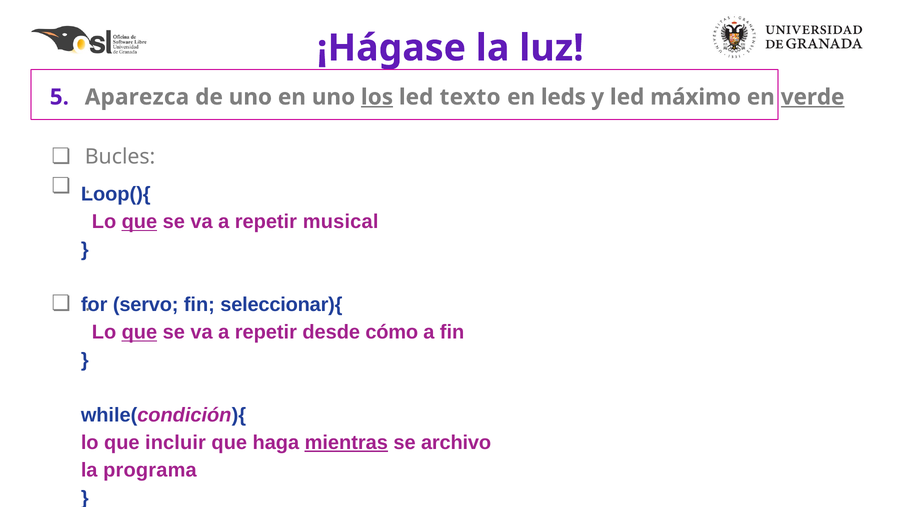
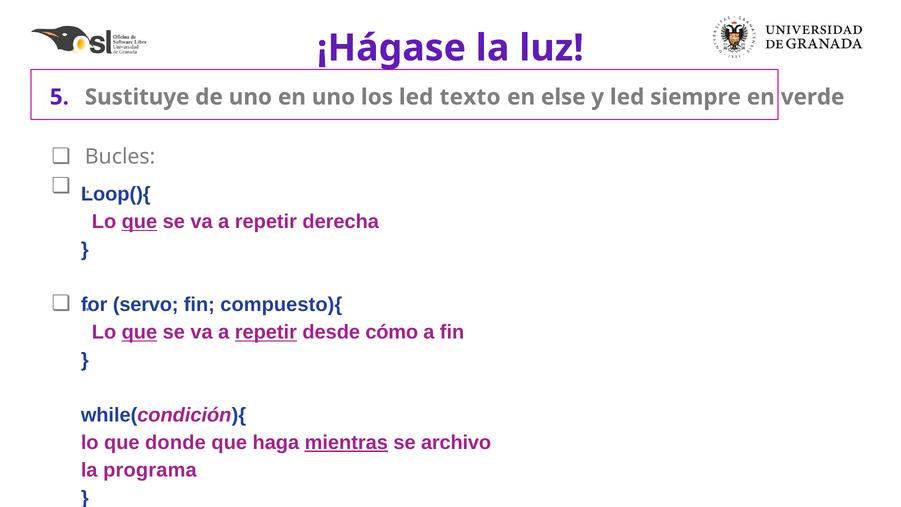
Aparezca: Aparezca -> Sustituye
los underline: present -> none
leds: leds -> else
máximo: máximo -> siempre
verde underline: present -> none
musical: musical -> derecha
seleccionar){: seleccionar){ -> compuesto){
repetir at (266, 332) underline: none -> present
incluir: incluir -> donde
